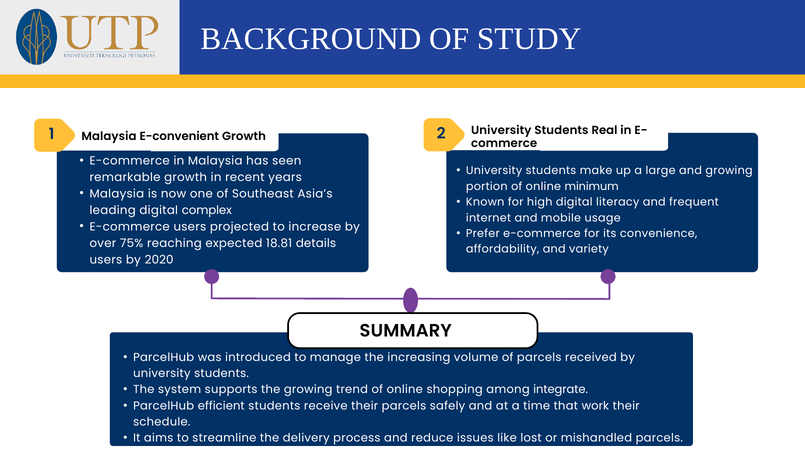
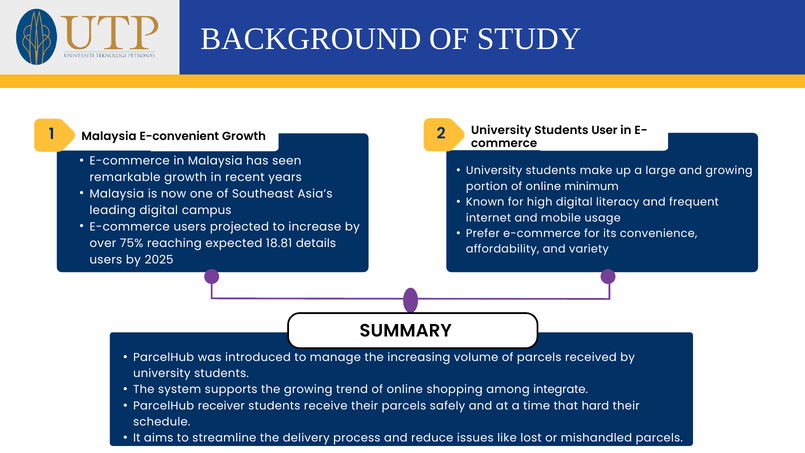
Real: Real -> User
complex: complex -> campus
2020: 2020 -> 2025
efficient: efficient -> receiver
work: work -> hard
